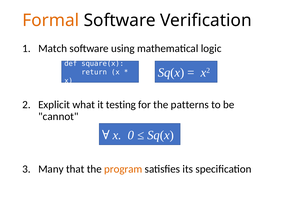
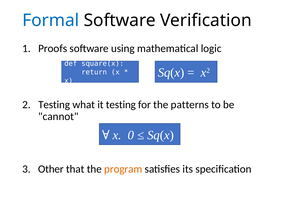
Formal colour: orange -> blue
Match: Match -> Proofs
Explicit at (54, 104): Explicit -> Testing
Many: Many -> Other
